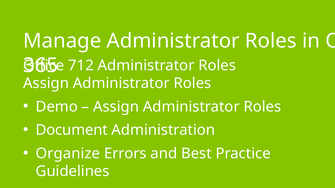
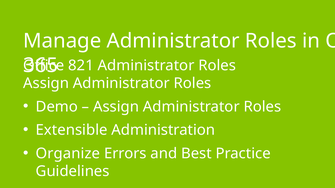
712: 712 -> 821
Document: Document -> Extensible
